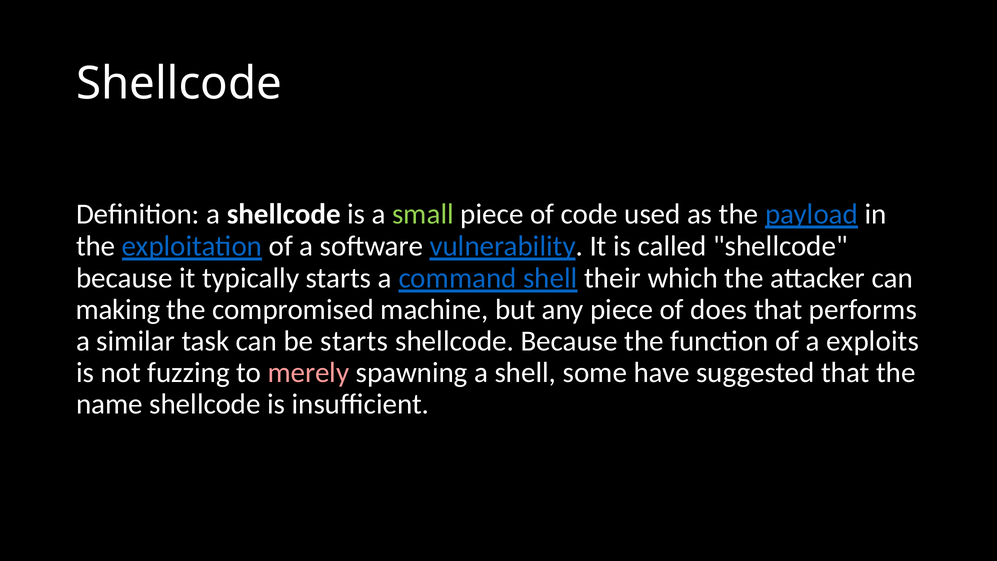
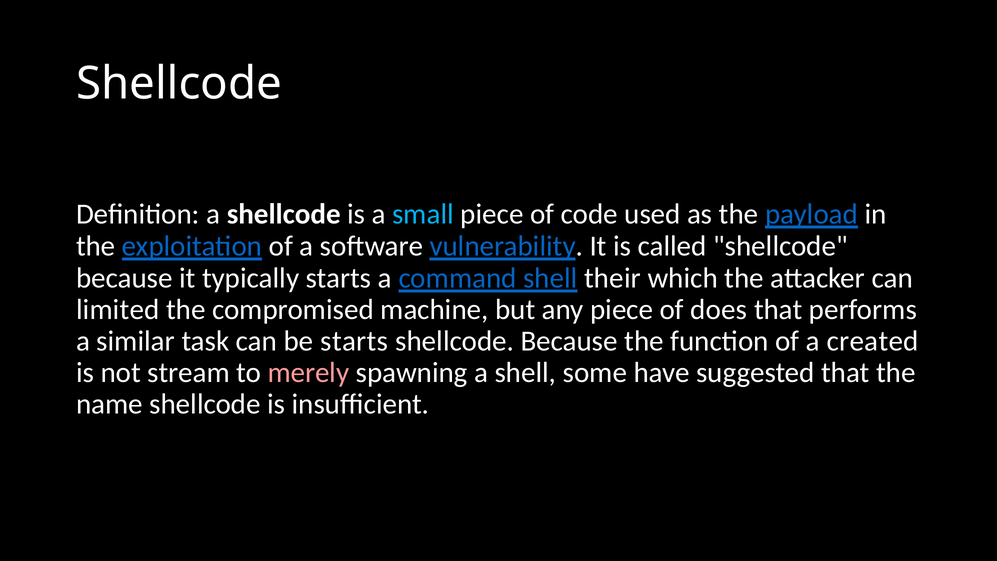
small colour: light green -> light blue
making: making -> limited
exploits: exploits -> created
fuzzing: fuzzing -> stream
